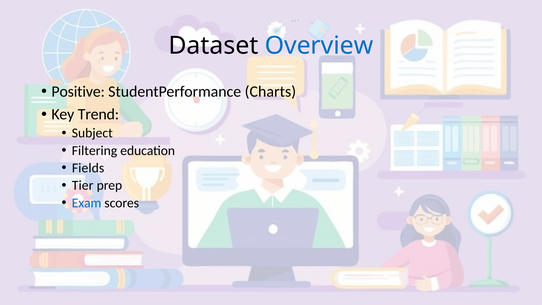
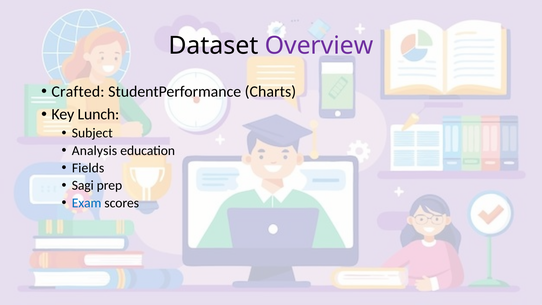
Overview colour: blue -> purple
Positive: Positive -> Crafted
Trend: Trend -> Lunch
Filtering: Filtering -> Analysis
Tier: Tier -> Sagi
